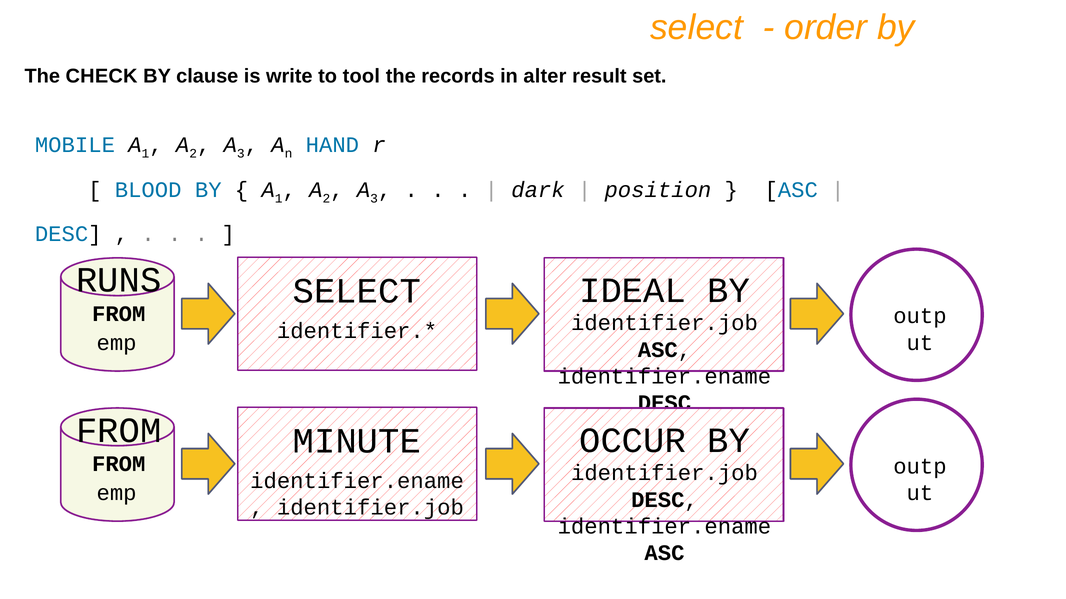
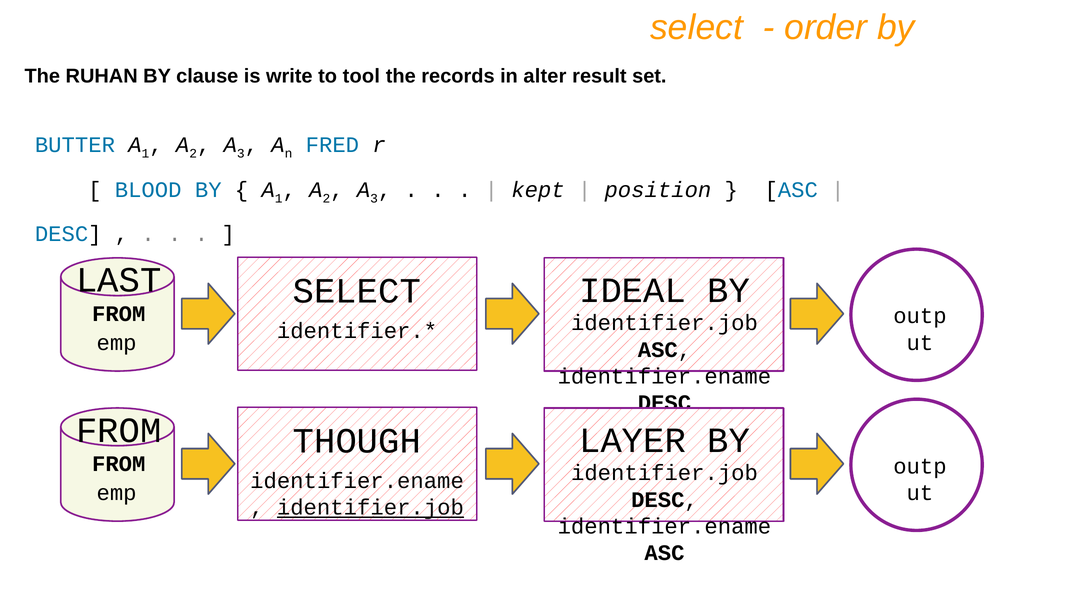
CHECK: CHECK -> RUHAN
MOBILE: MOBILE -> BUTTER
HAND: HAND -> FRED
dark: dark -> kept
RUNS: RUNS -> LAST
OCCUR: OCCUR -> LAYER
MINUTE: MINUTE -> THOUGH
identifier.job at (370, 508) underline: none -> present
